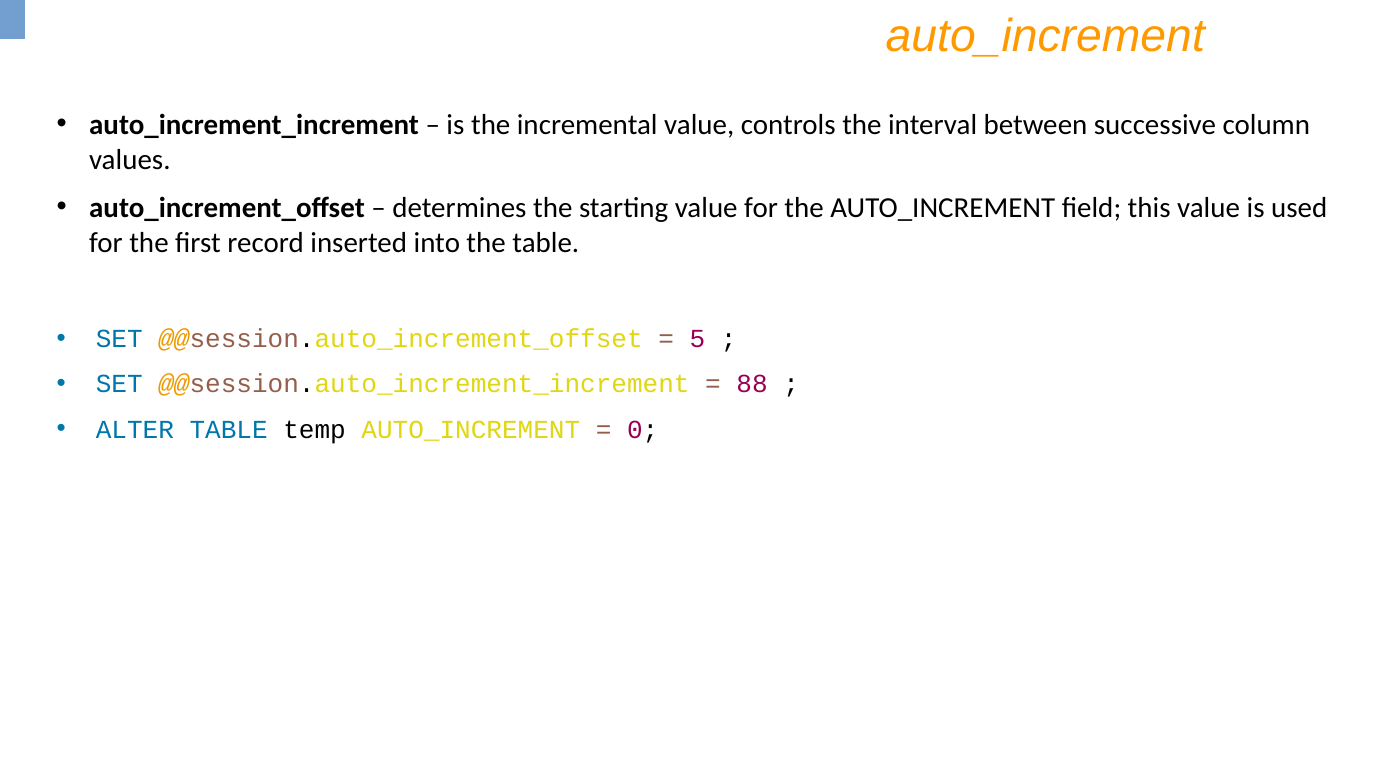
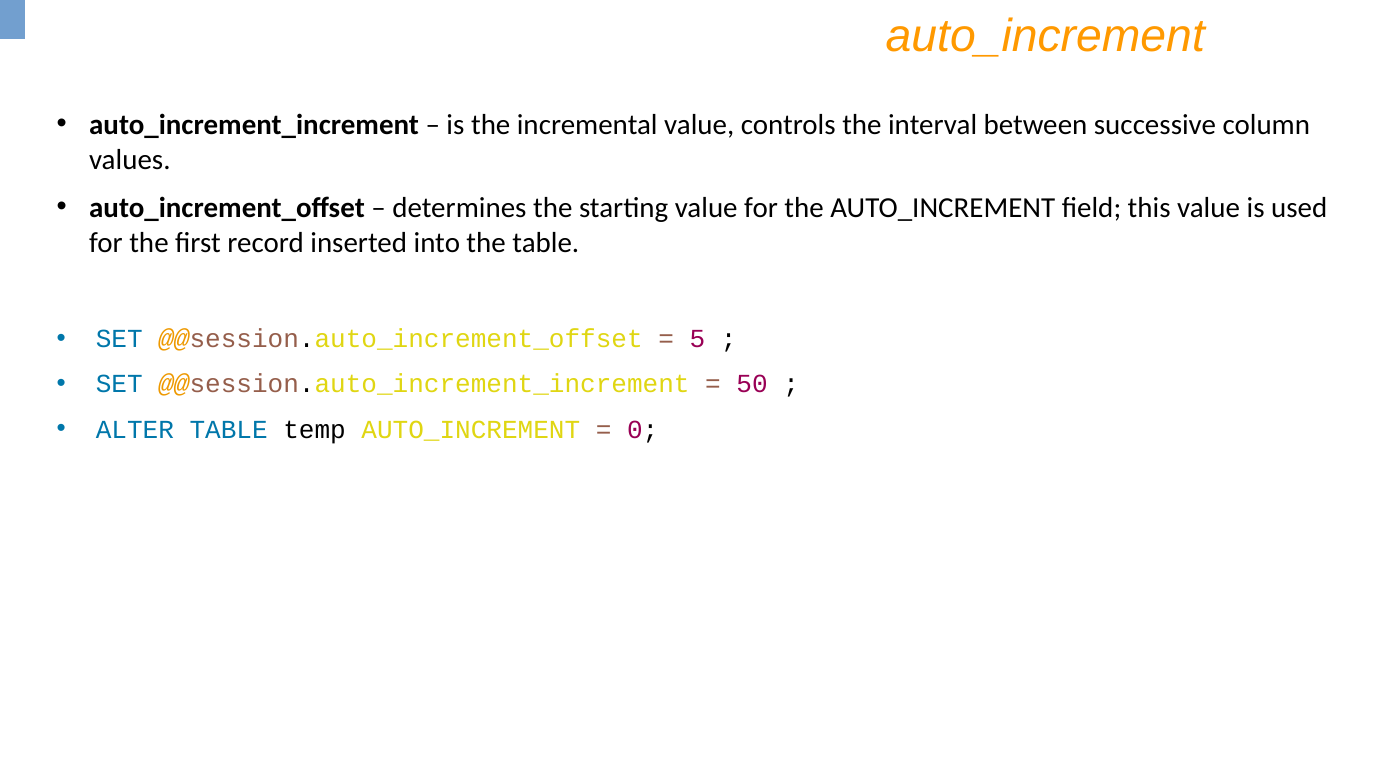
88: 88 -> 50
